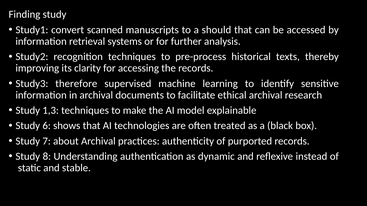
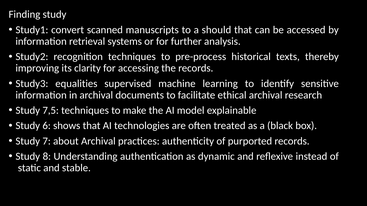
therefore: therefore -> equalities
1,3: 1,3 -> 7,5
